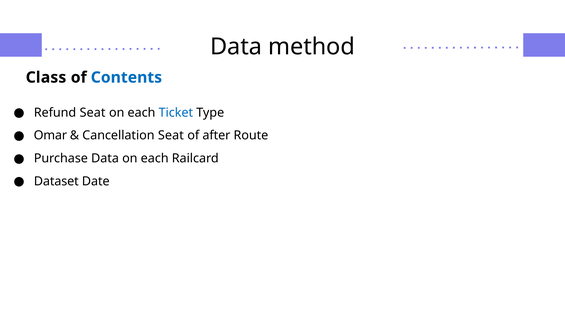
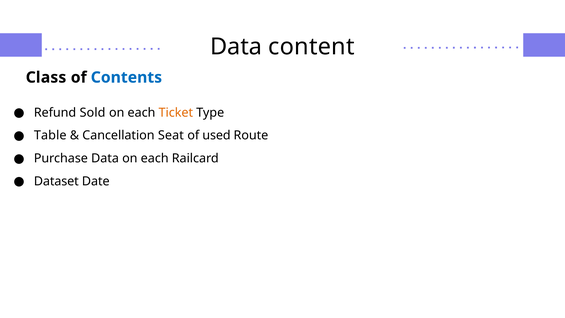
method: method -> content
Refund Seat: Seat -> Sold
Ticket colour: blue -> orange
Omar: Omar -> Table
after: after -> used
